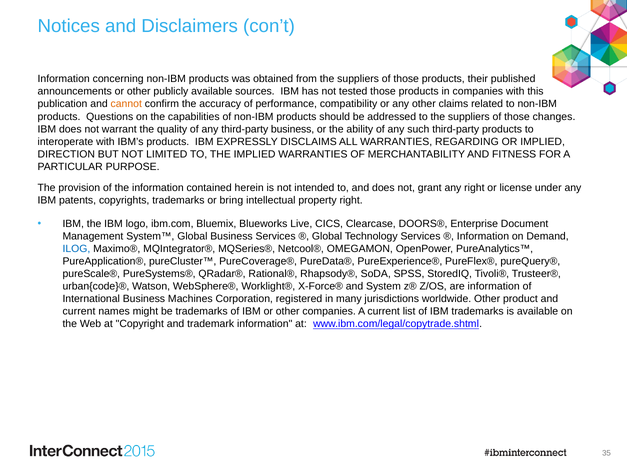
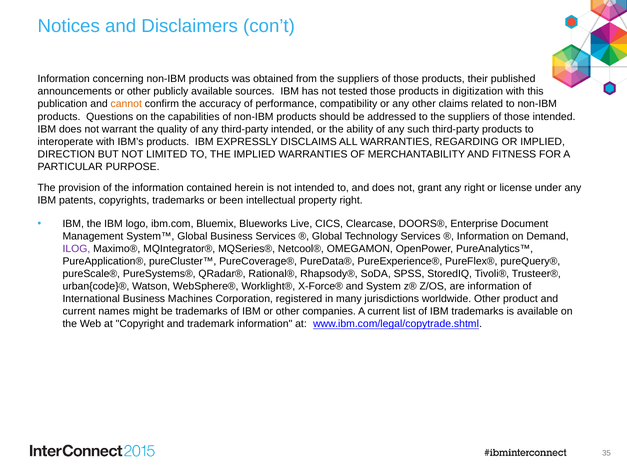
in companies: companies -> digitization
those changes: changes -> intended
third-party business: business -> intended
bring: bring -> been
ILOG colour: blue -> purple
